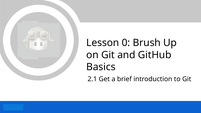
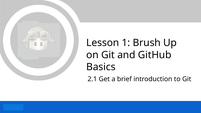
0: 0 -> 1
